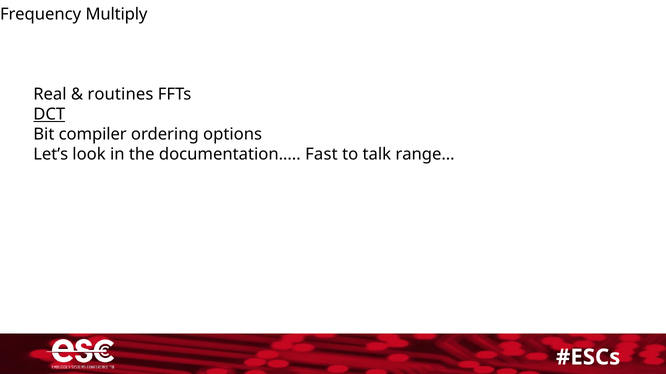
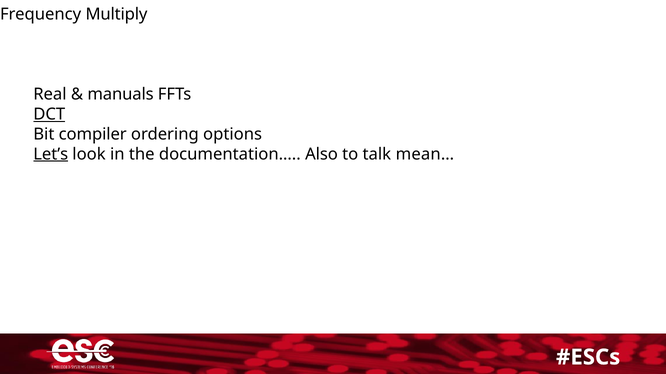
routines: routines -> manuals
Let’s underline: none -> present
Fast: Fast -> Also
range…: range… -> mean…
